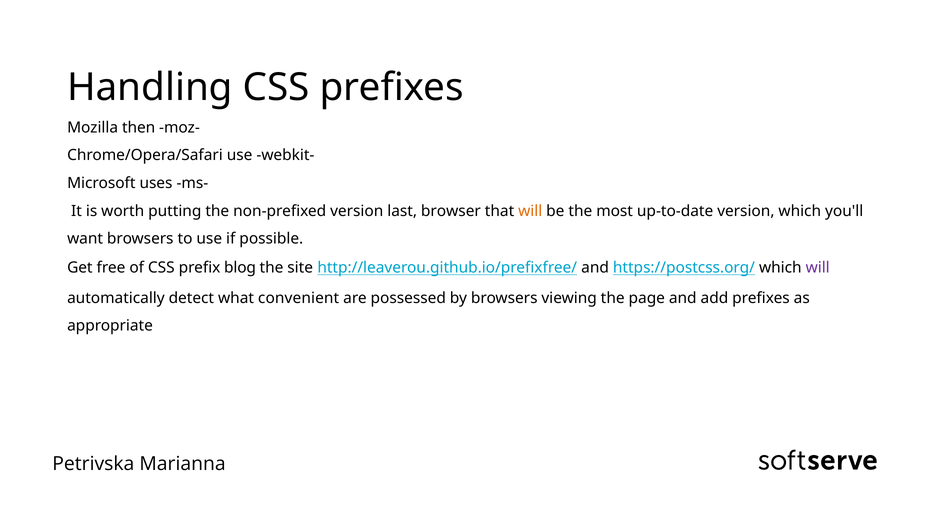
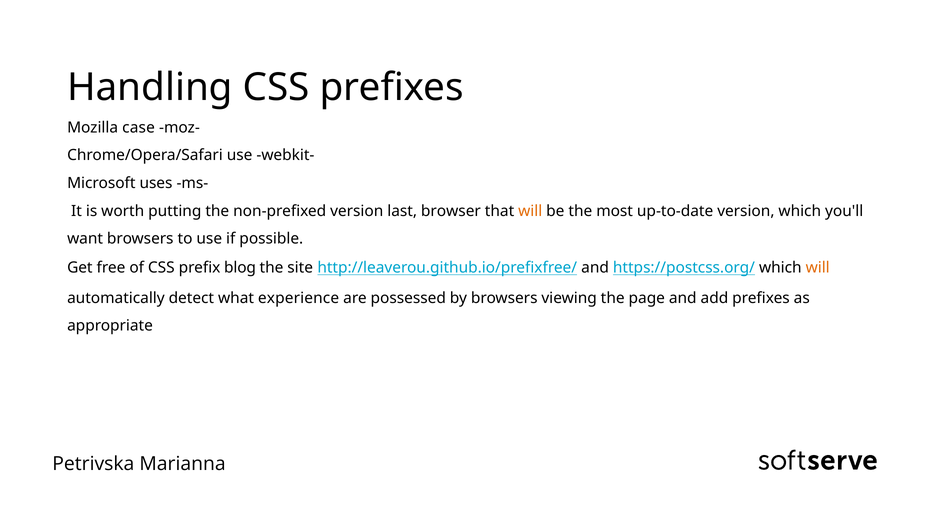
then: then -> case
will at (818, 268) colour: purple -> orange
convenient: convenient -> experience
